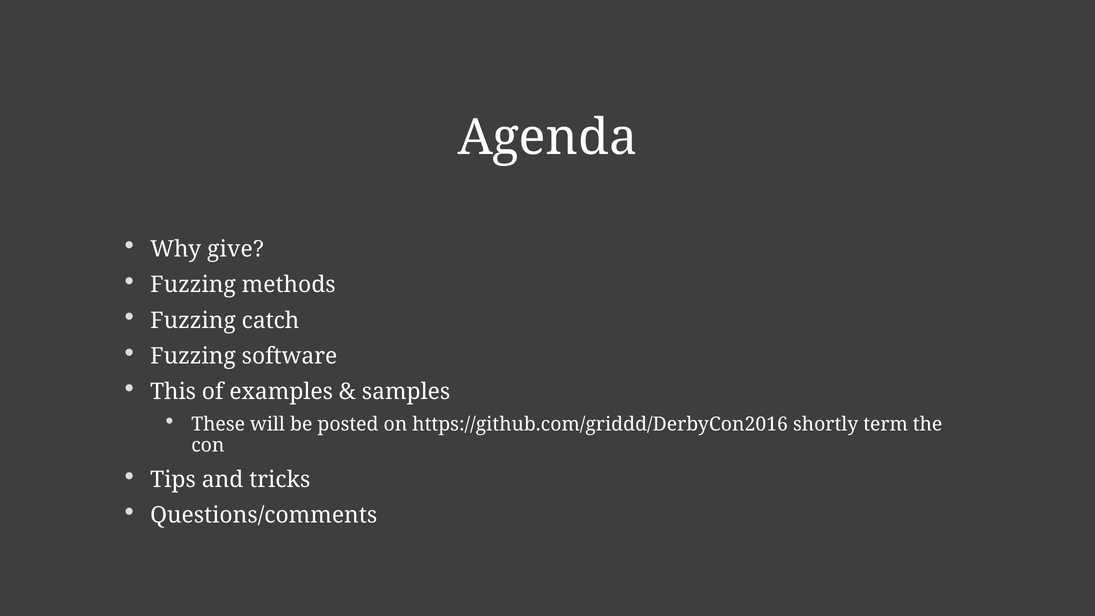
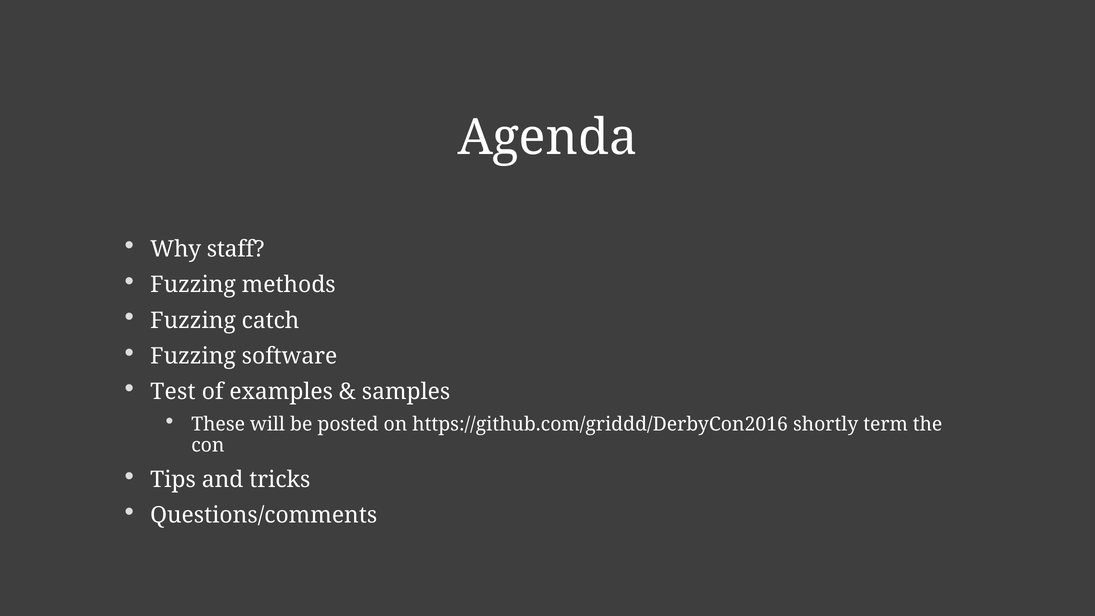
give: give -> staff
This: This -> Test
